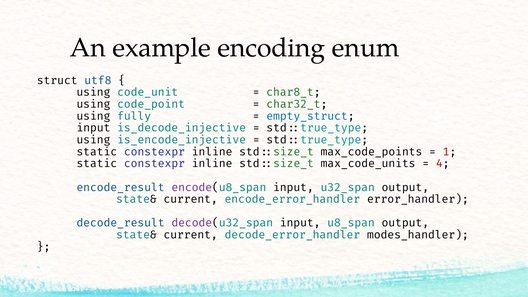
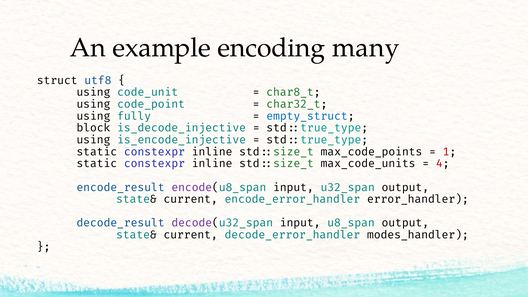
enum: enum -> many
input at (93, 128): input -> block
